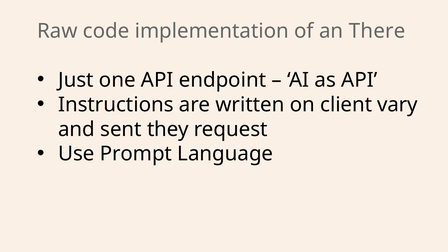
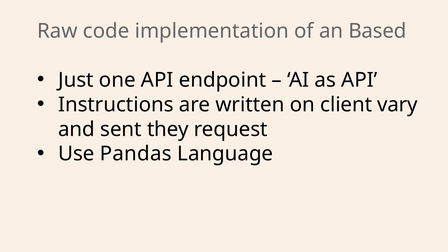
There: There -> Based
Prompt: Prompt -> Pandas
